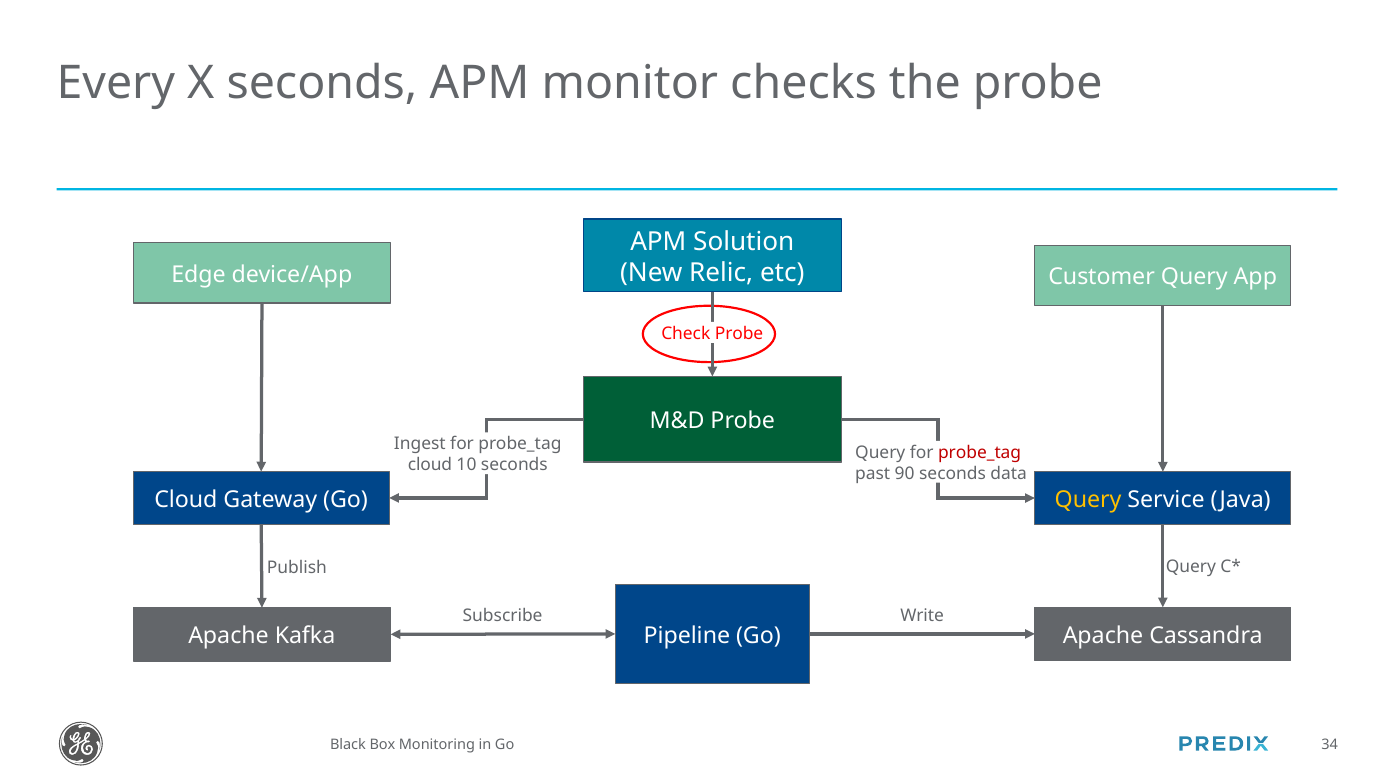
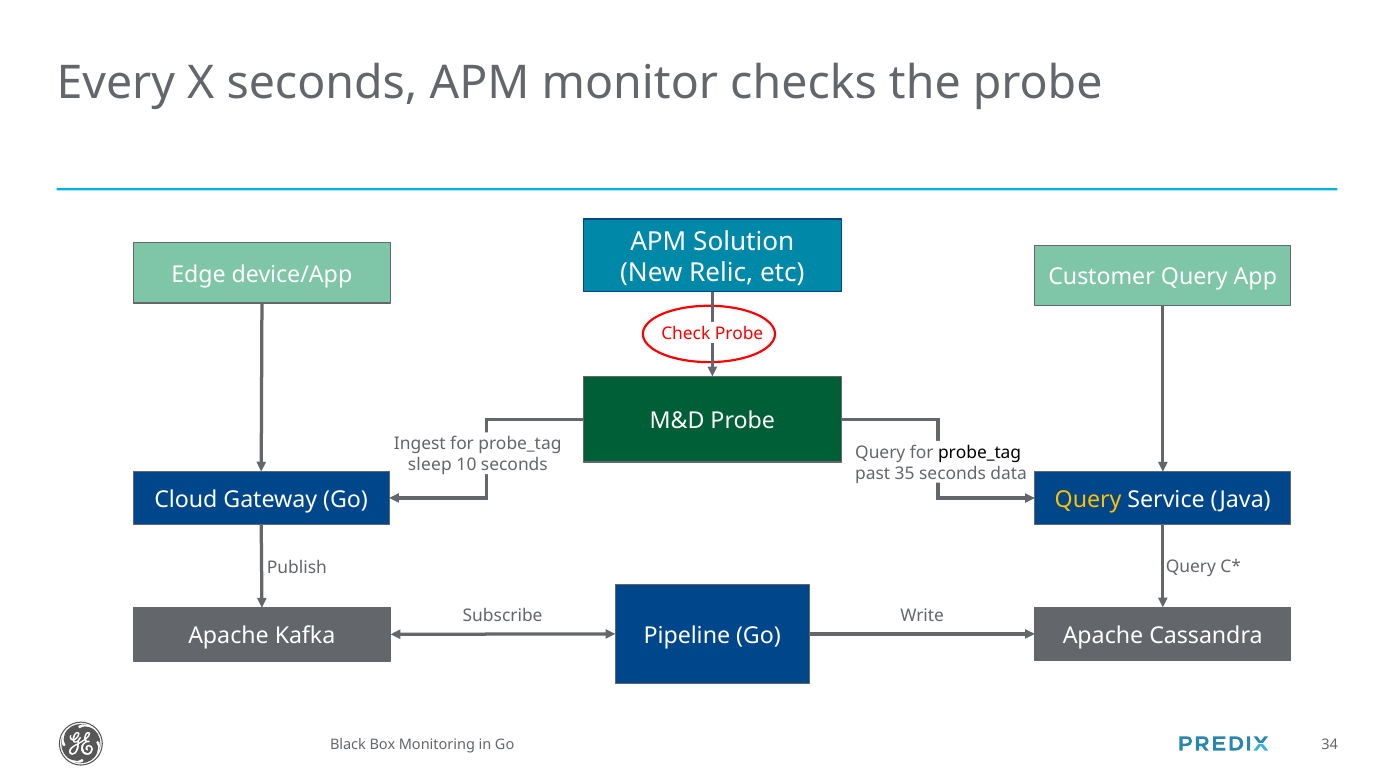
probe_tag at (980, 453) colour: red -> black
cloud at (430, 465): cloud -> sleep
90: 90 -> 35
